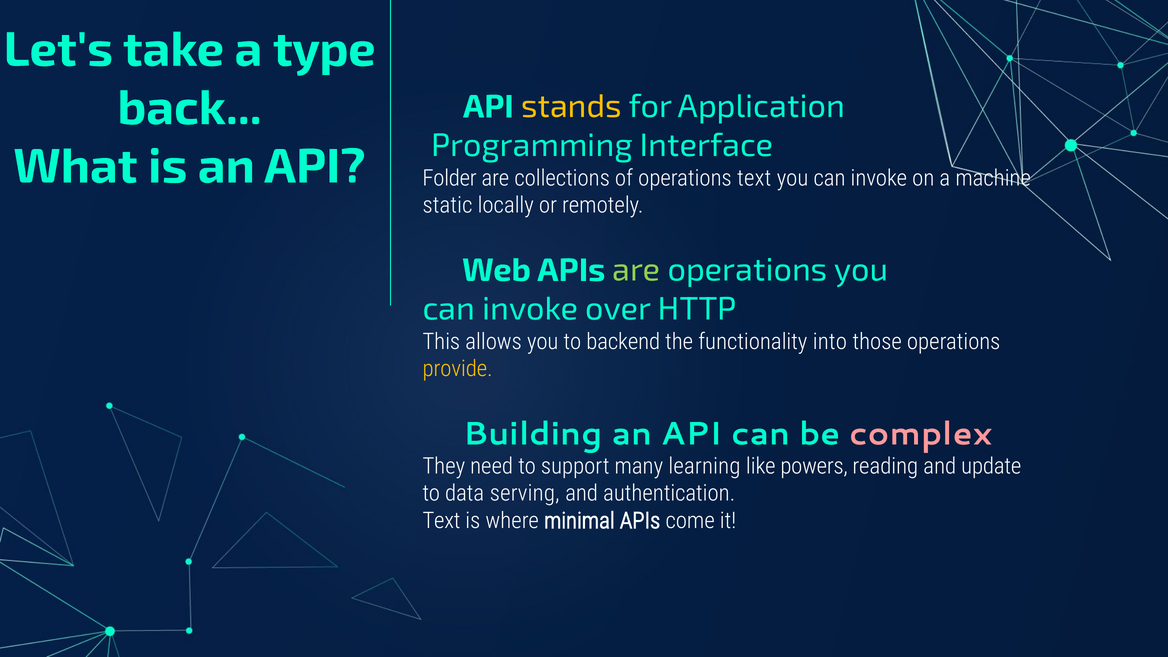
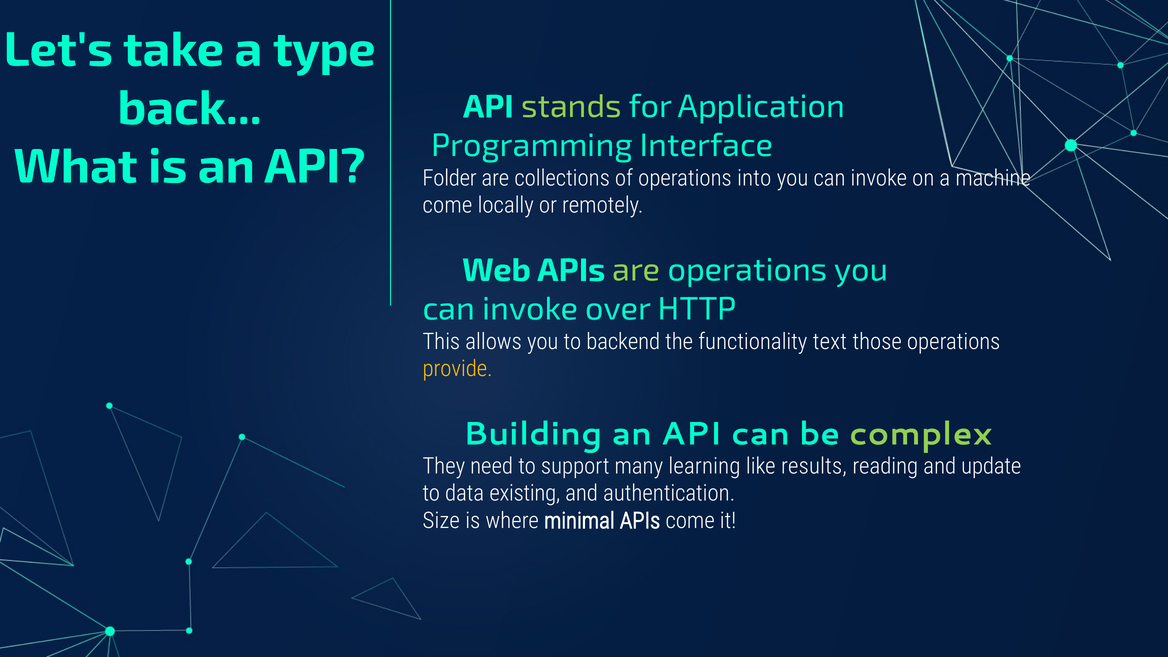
stands colour: yellow -> light green
operations text: text -> into
static at (447, 205): static -> come
into: into -> text
complex colour: pink -> light green
powers: powers -> results
serving: serving -> existing
Text at (441, 521): Text -> Size
